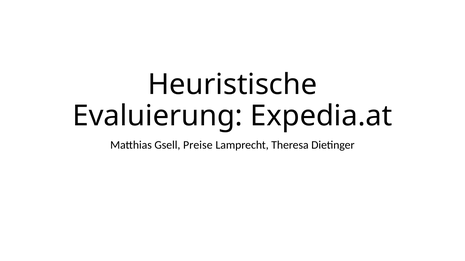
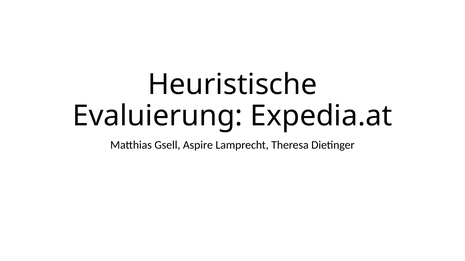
Preise: Preise -> Aspire
